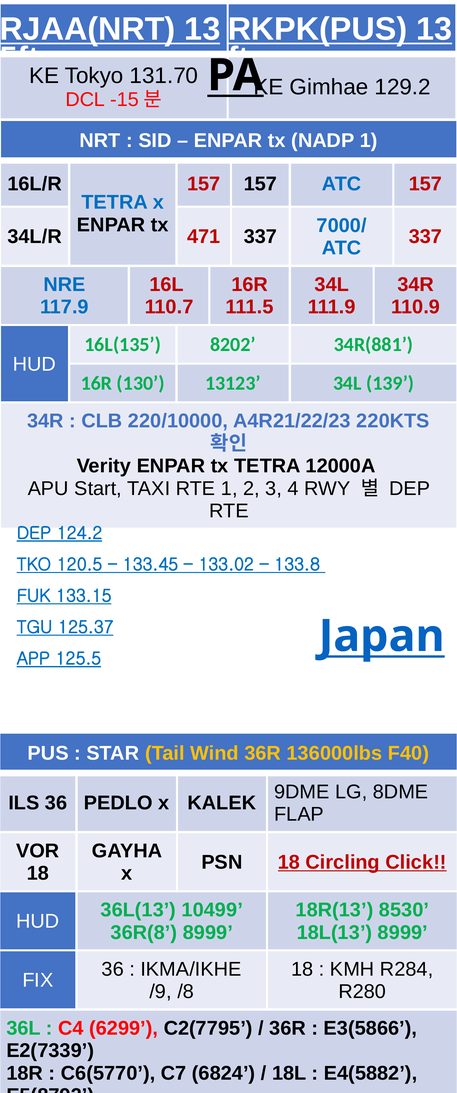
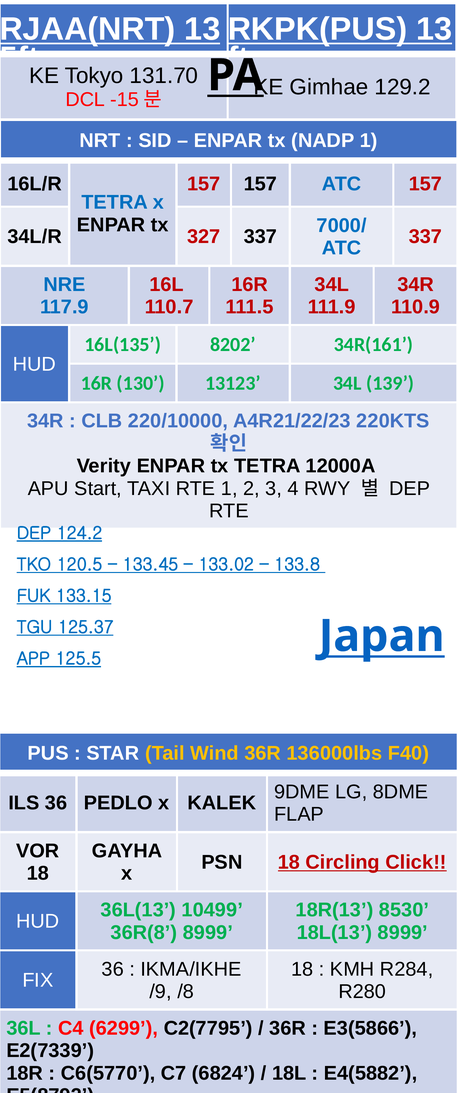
471: 471 -> 327
34R(881: 34R(881 -> 34R(161
